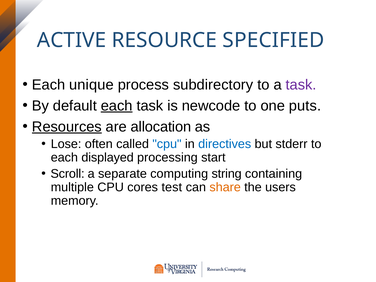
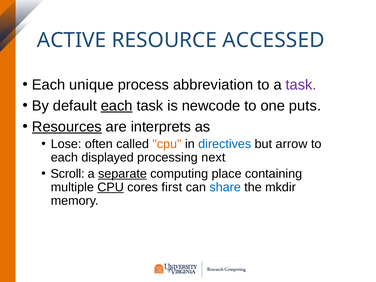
SPECIFIED: SPECIFIED -> ACCESSED
subdirectory: subdirectory -> abbreviation
allocation: allocation -> interprets
cpu at (167, 144) colour: blue -> orange
stderr: stderr -> arrow
start: start -> next
separate underline: none -> present
string: string -> place
CPU at (111, 187) underline: none -> present
test: test -> first
share colour: orange -> blue
users: users -> mkdir
